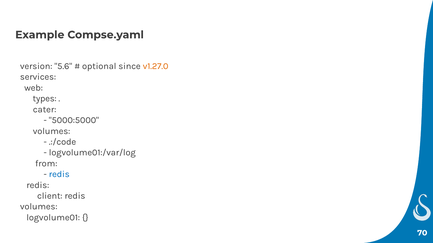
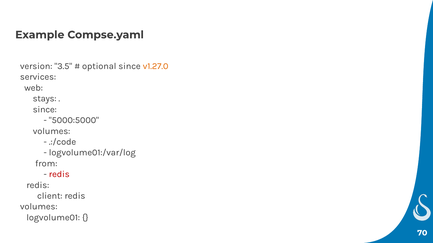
5.6: 5.6 -> 3.5
types: types -> stays
cater at (45, 110): cater -> since
redis at (59, 175) colour: blue -> red
